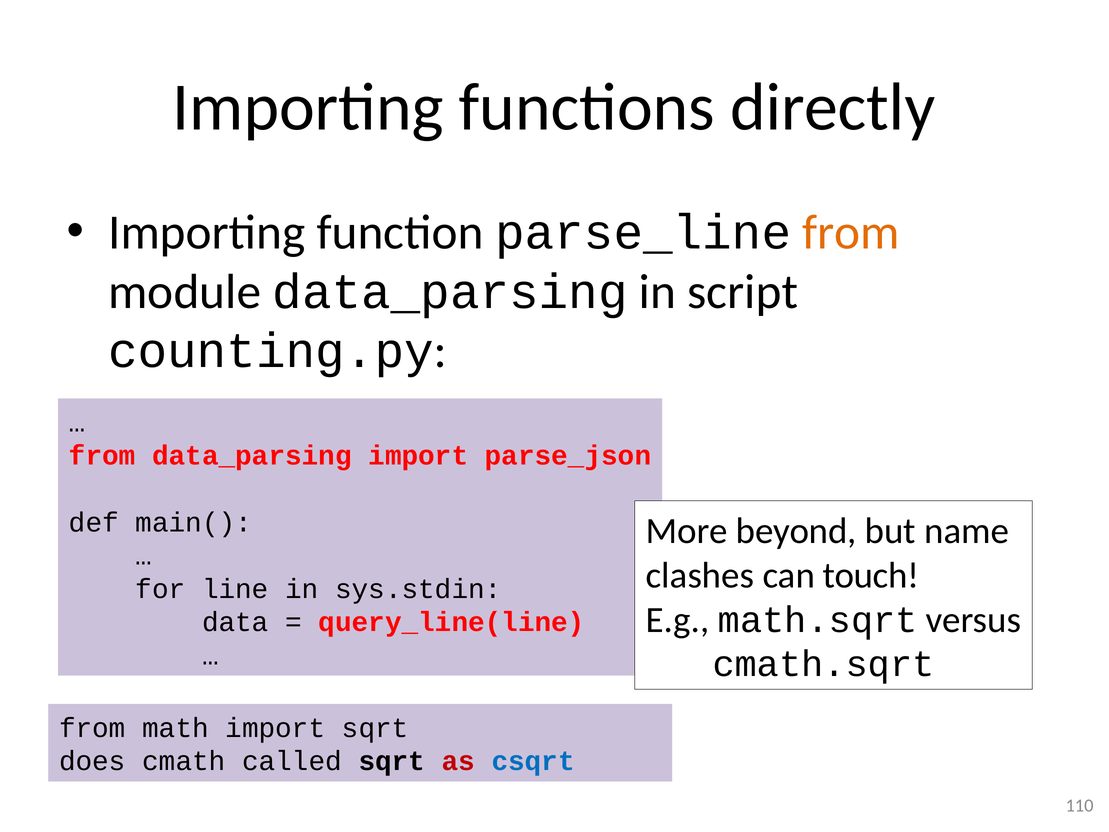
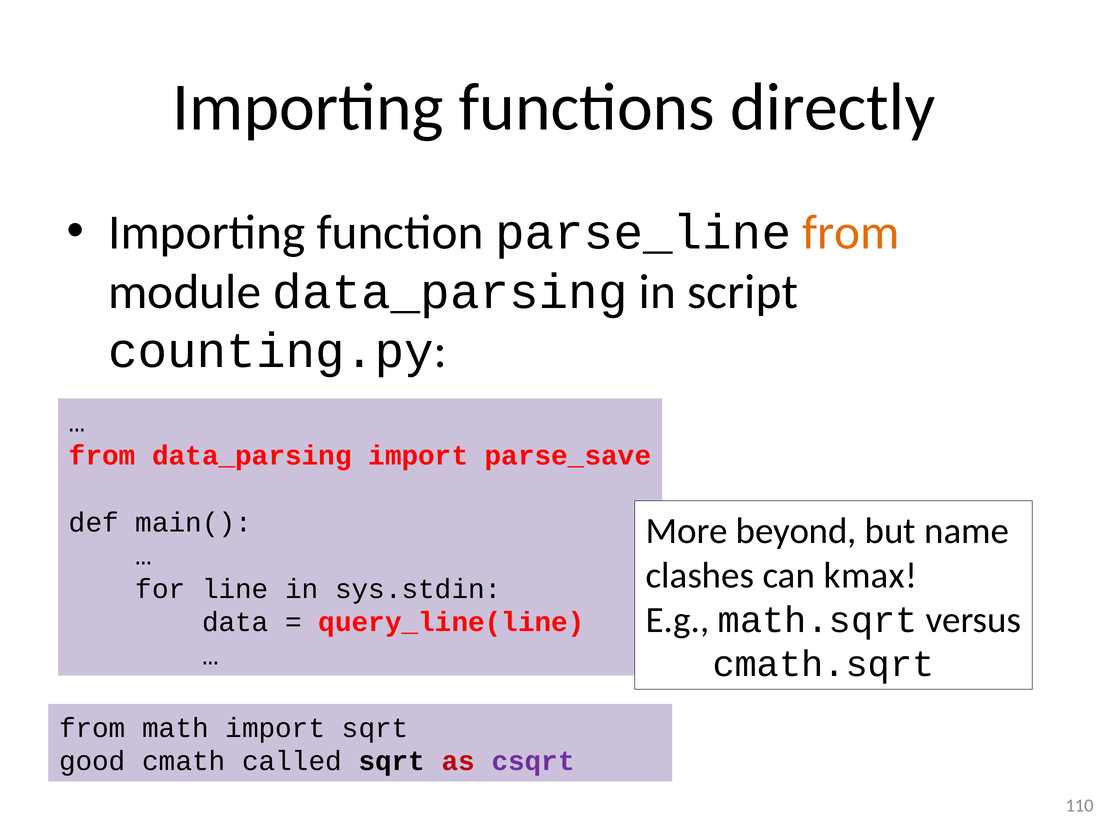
parse_json: parse_json -> parse_save
touch: touch -> kmax
does: does -> good
csqrt colour: blue -> purple
